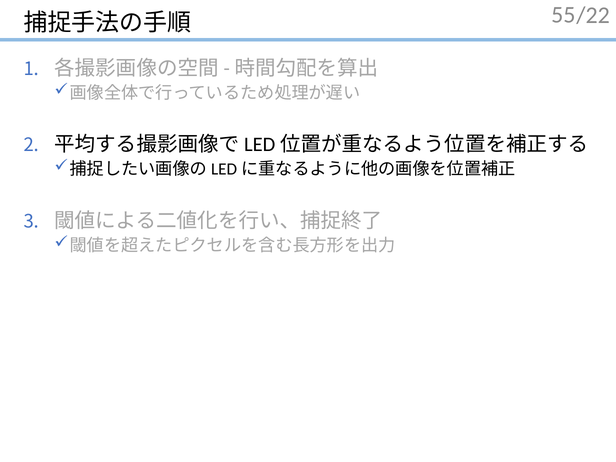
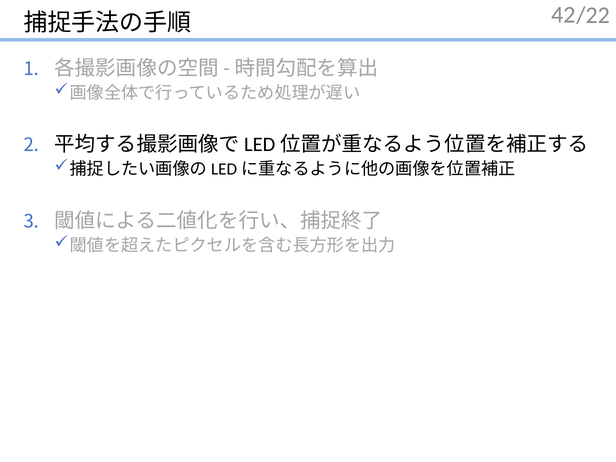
55: 55 -> 42
